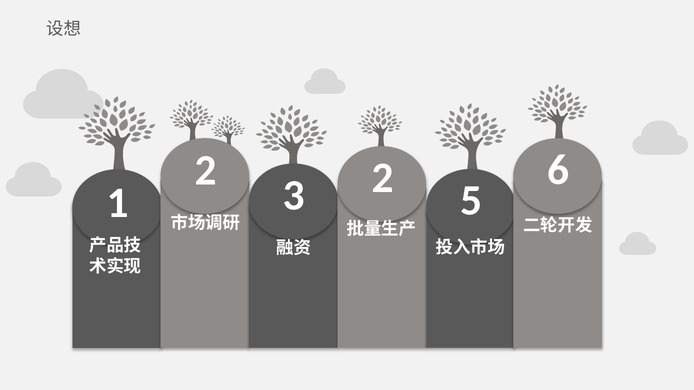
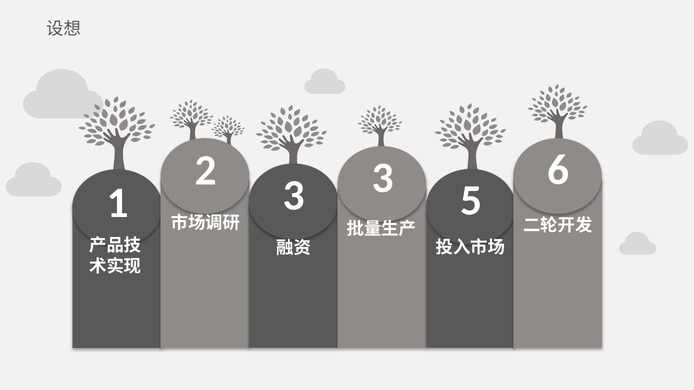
3 2: 2 -> 3
